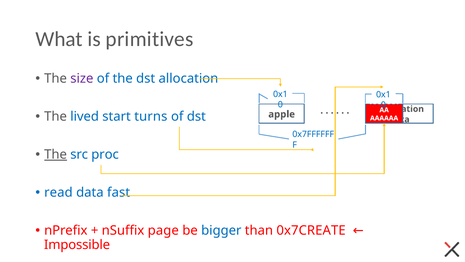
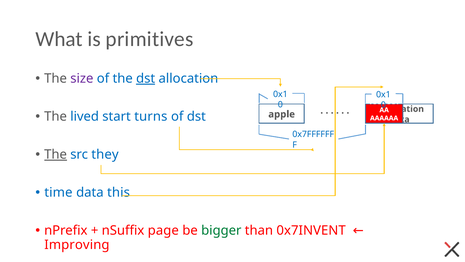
dst at (146, 78) underline: none -> present
proc: proc -> they
read: read -> time
fast: fast -> this
bigger colour: blue -> green
0x7CREATE: 0x7CREATE -> 0x7INVENT
Impossible: Impossible -> Improving
